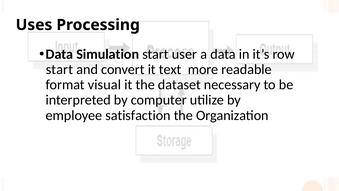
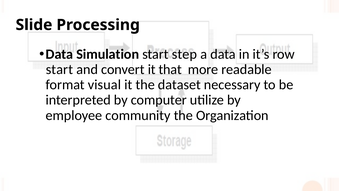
Uses: Uses -> Slide
user: user -> step
text: text -> that
satisfaction: satisfaction -> community
